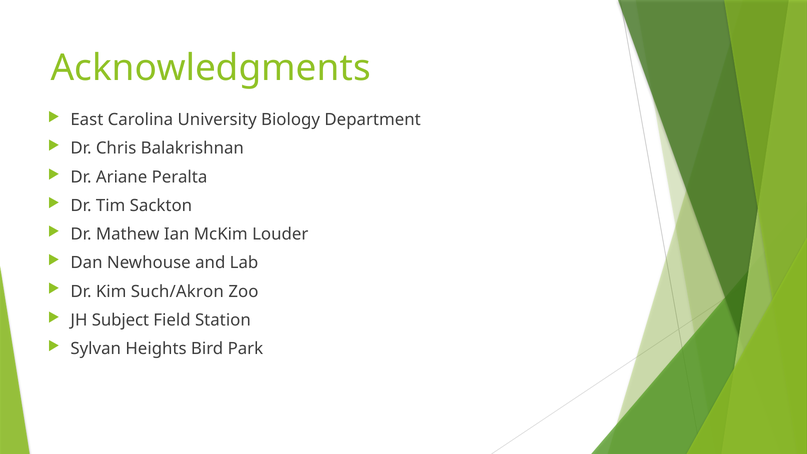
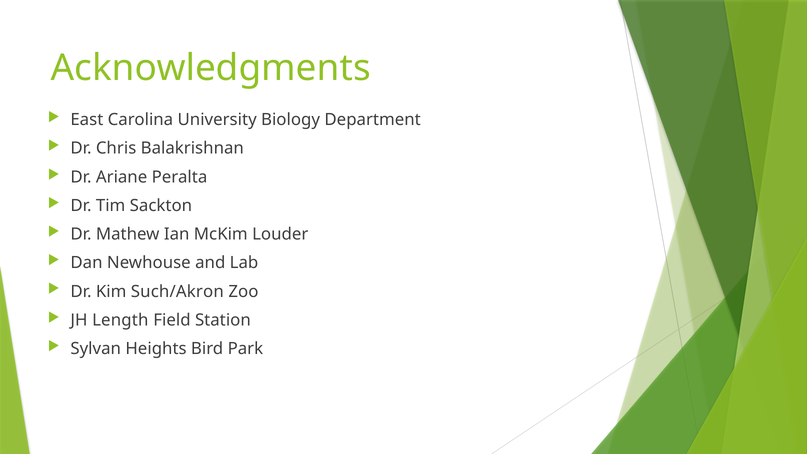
Subject: Subject -> Length
